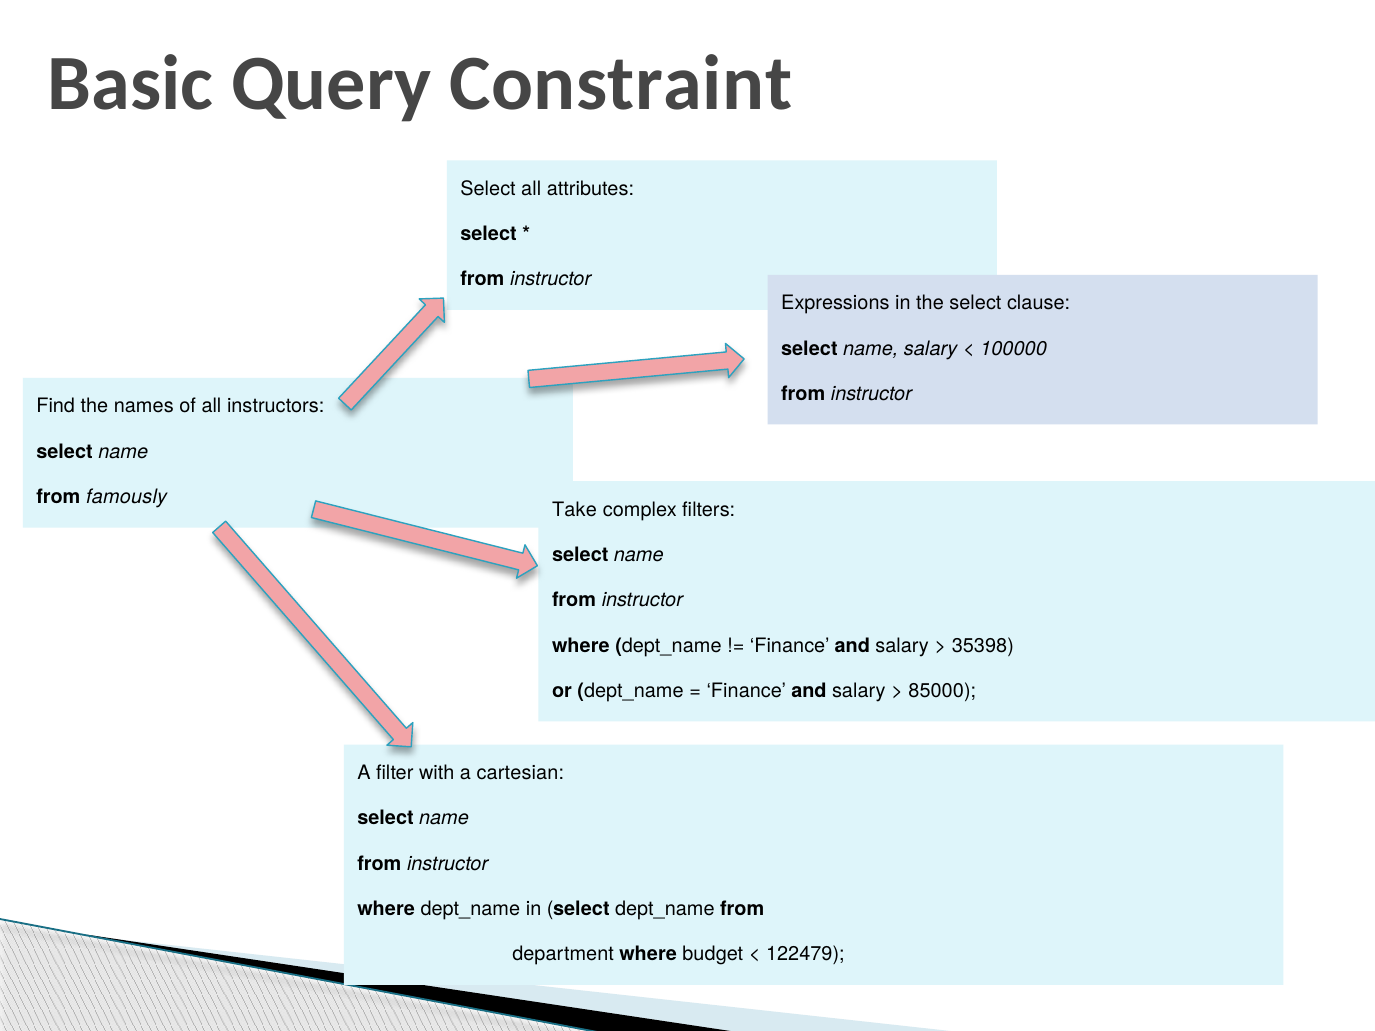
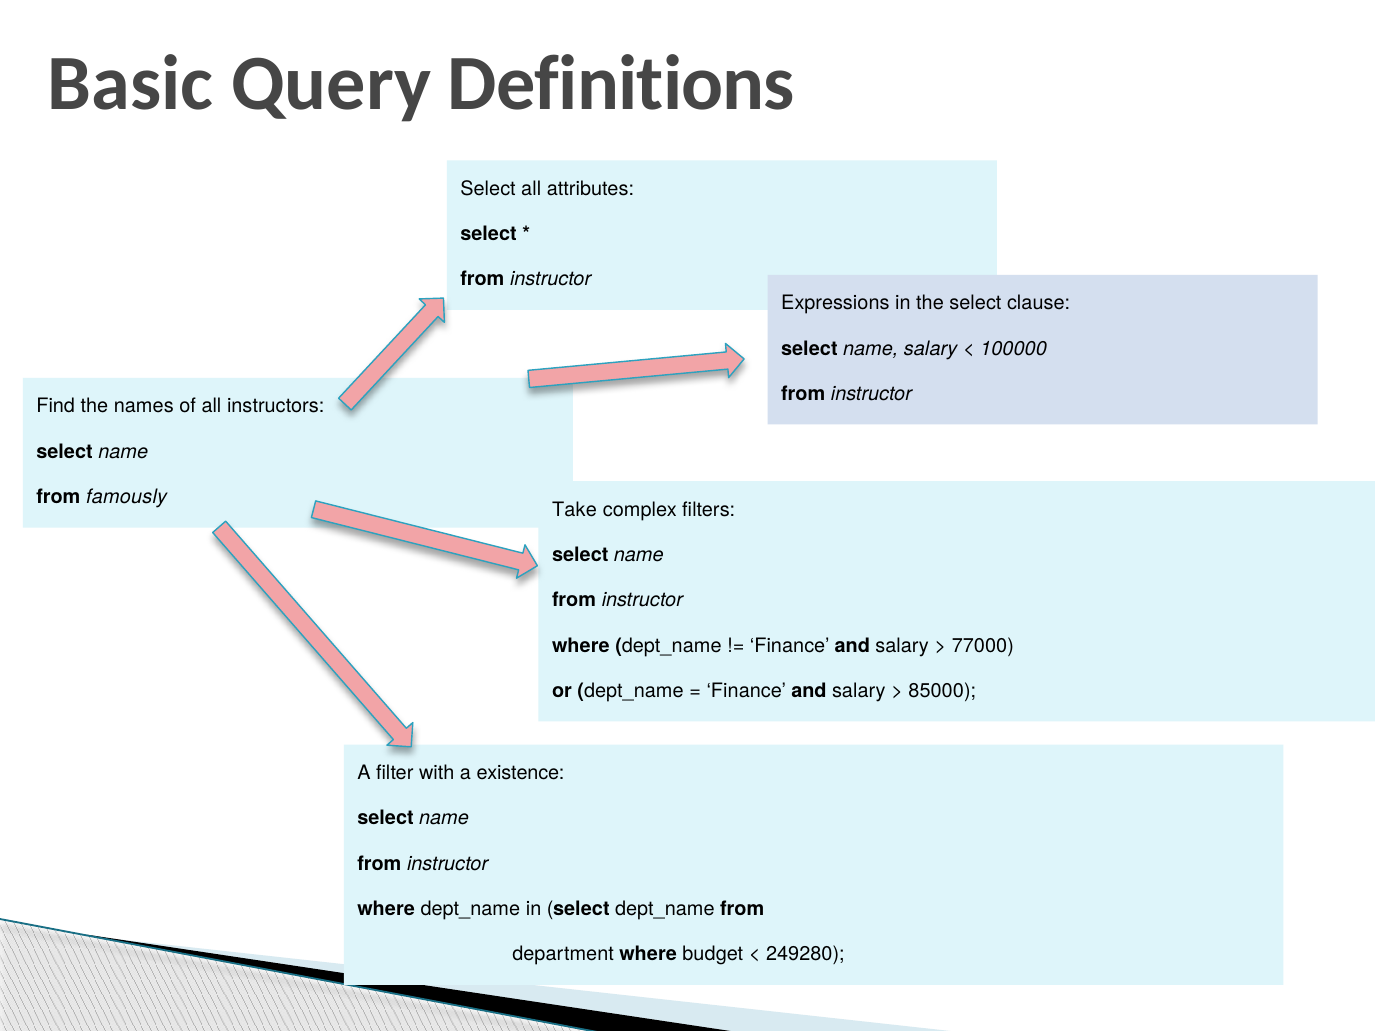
Constraint: Constraint -> Definitions
35398: 35398 -> 77000
cartesian: cartesian -> existence
122479: 122479 -> 249280
